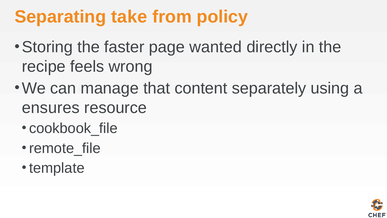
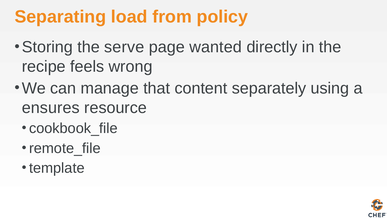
take: take -> load
faster: faster -> serve
